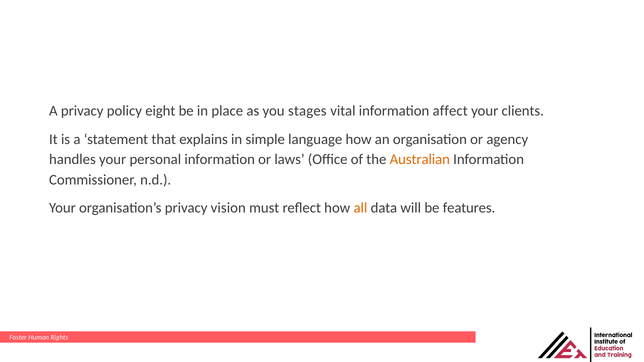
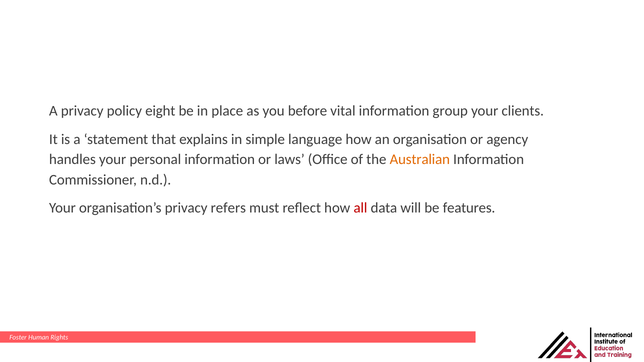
stages: stages -> before
affect: affect -> group
vision: vision -> refers
all colour: orange -> red
